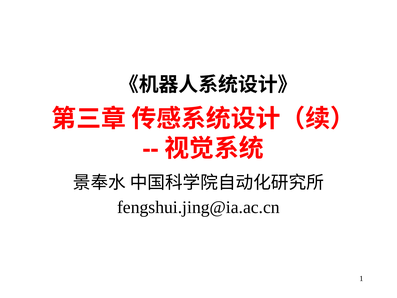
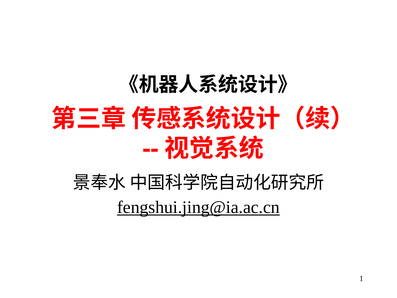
fengshui.jing@ia.ac.cn underline: none -> present
